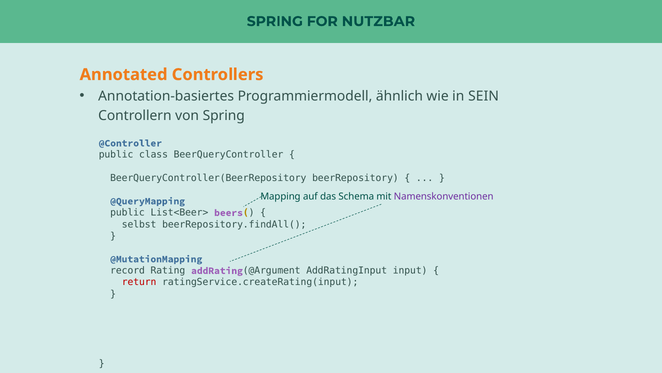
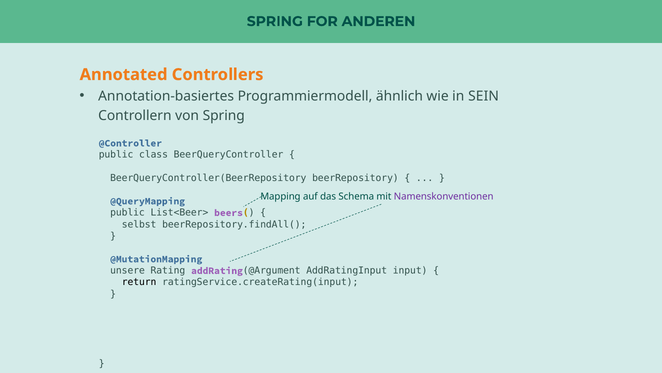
NUTZBAR: NUTZBAR -> ANDEREN
record: record -> unsere
return colour: red -> black
